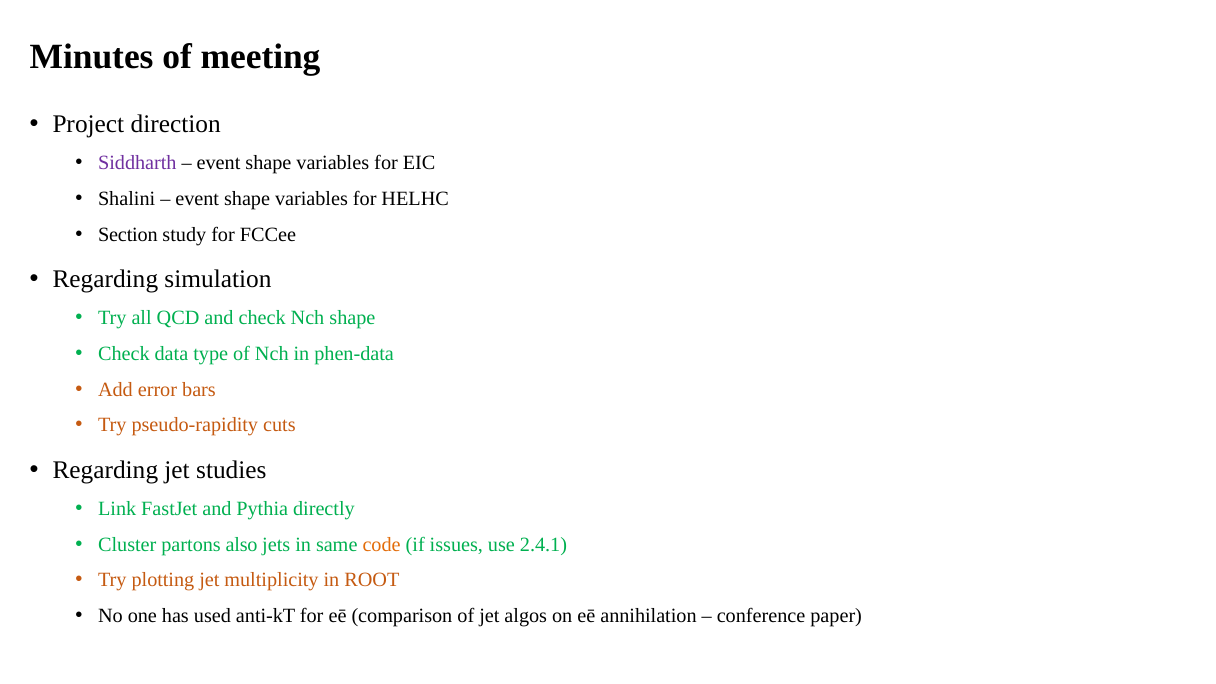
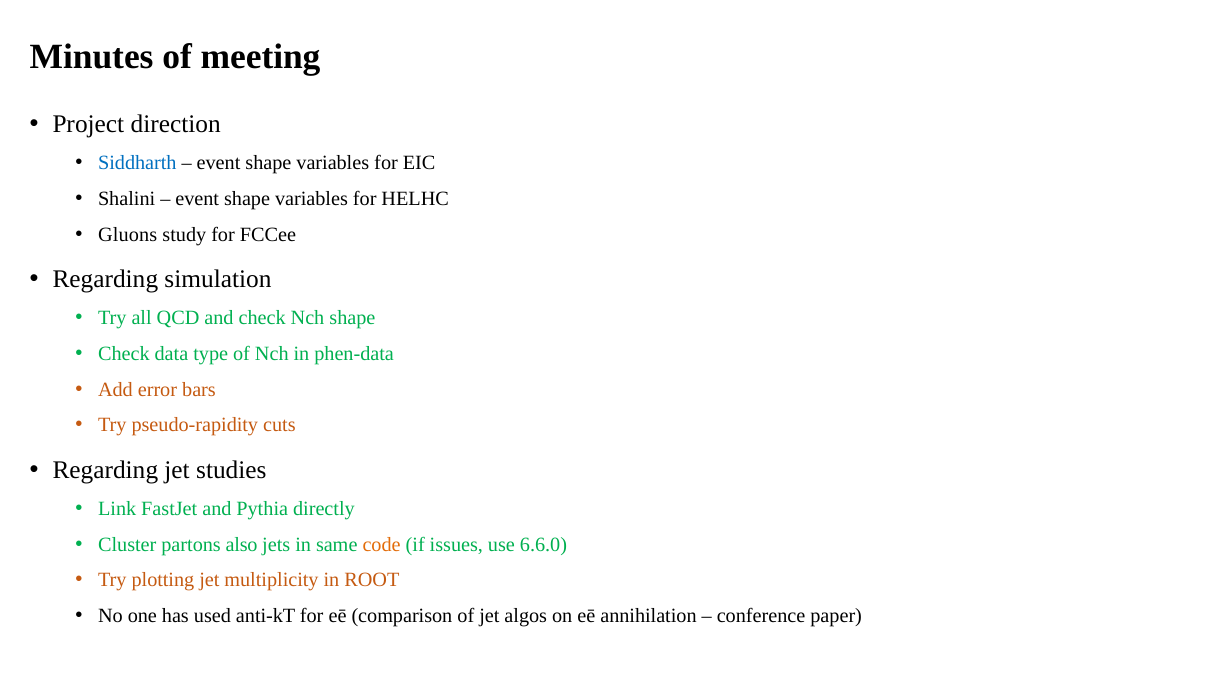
Siddharth colour: purple -> blue
Section: Section -> Gluons
2.4.1: 2.4.1 -> 6.6.0
